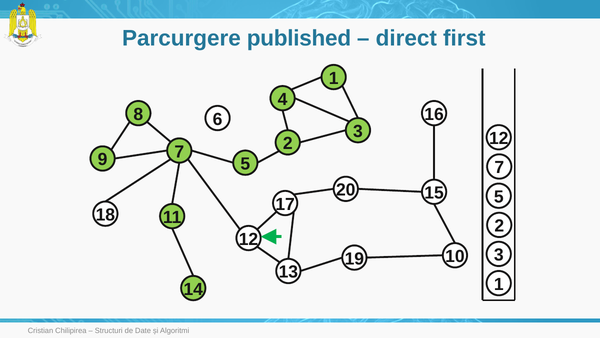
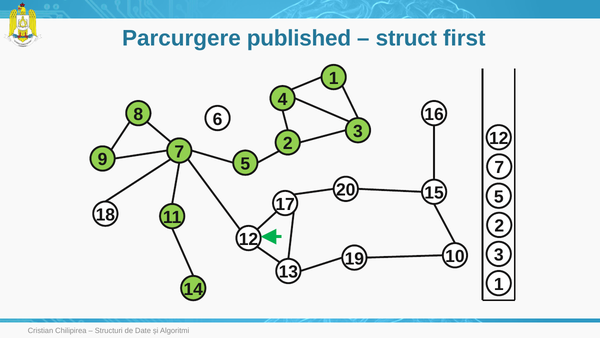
direct: direct -> struct
